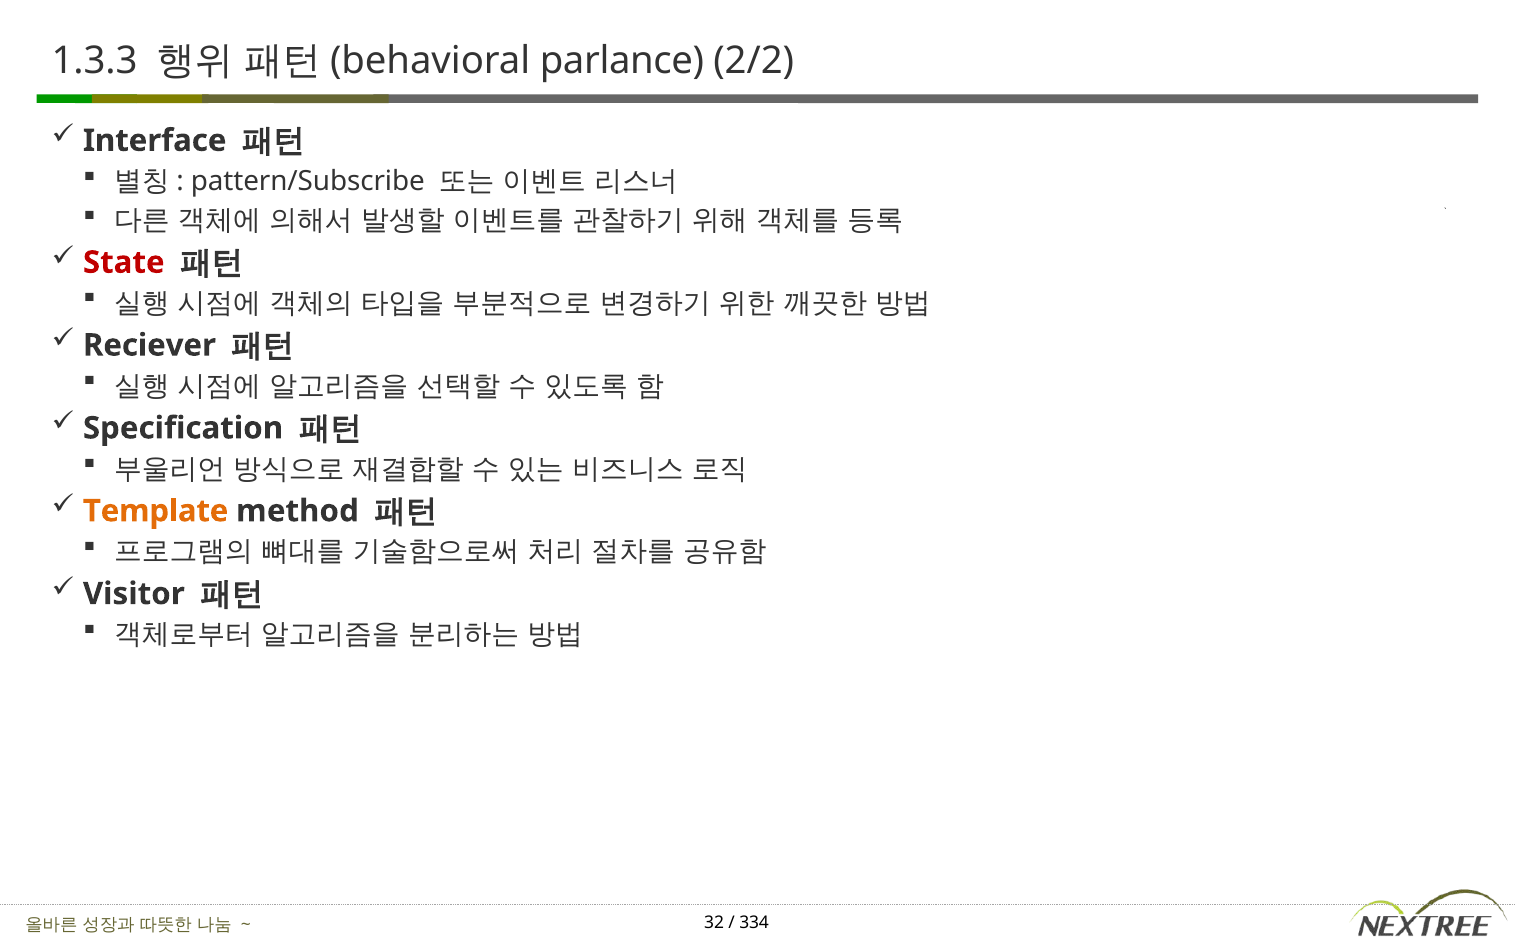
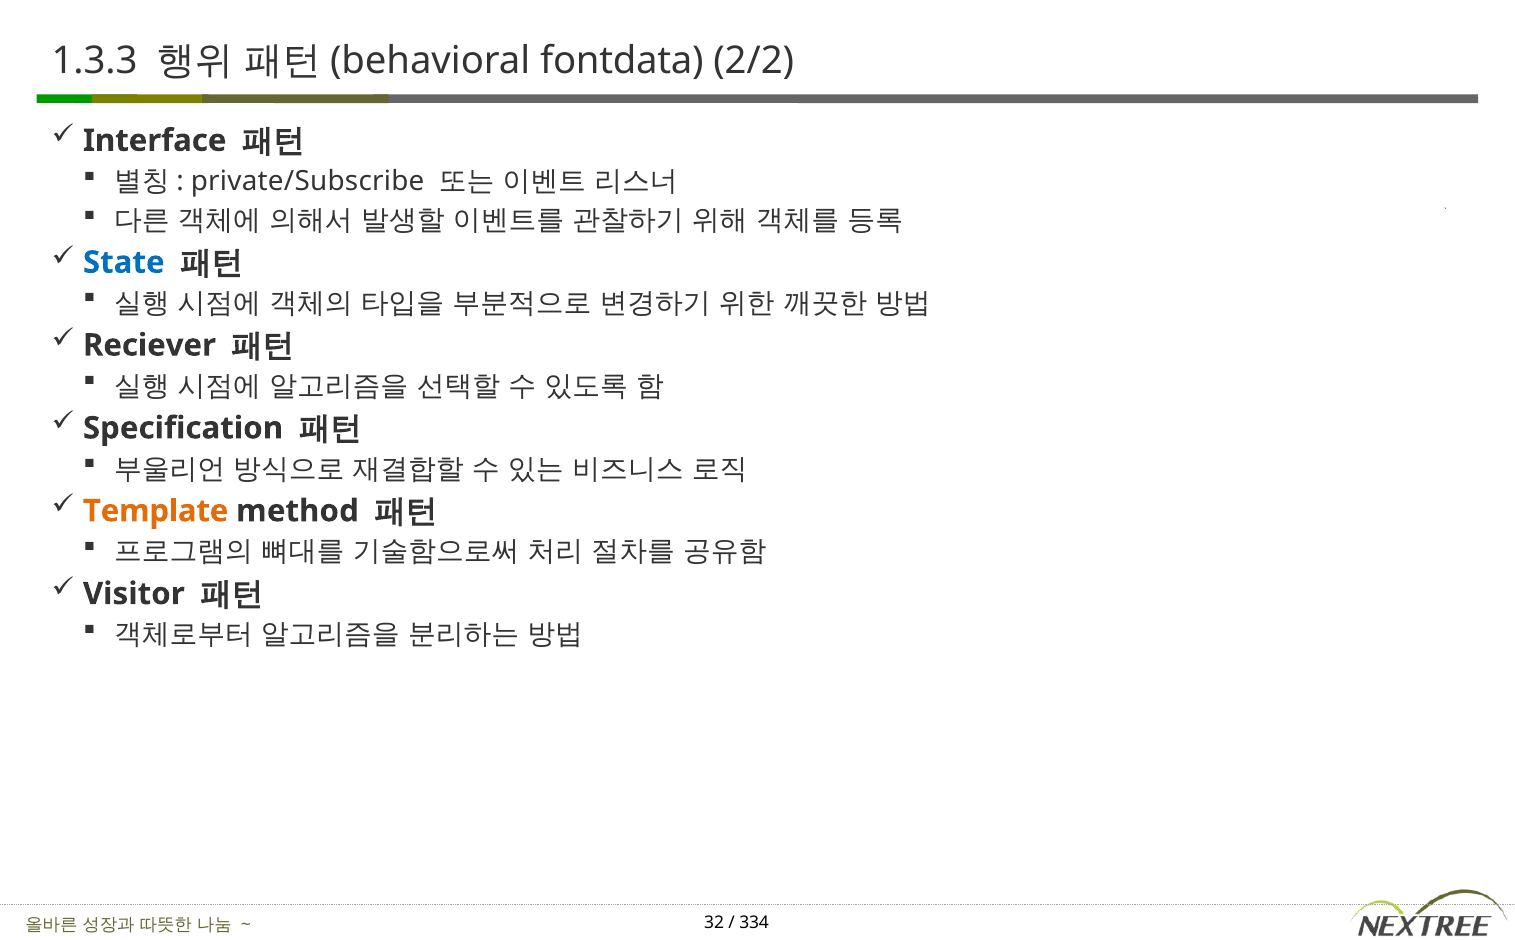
parlance: parlance -> fontdata
pattern/Subscribe: pattern/Subscribe -> private/Subscribe
State colour: red -> blue
